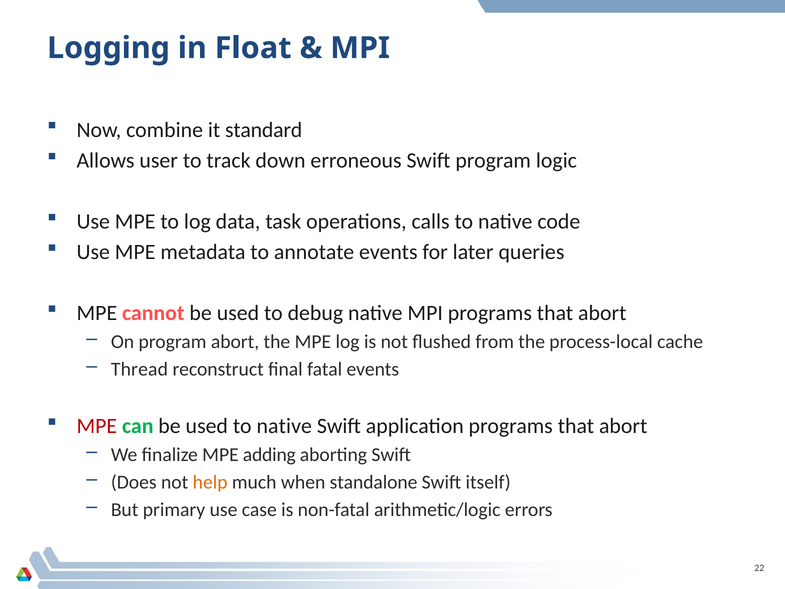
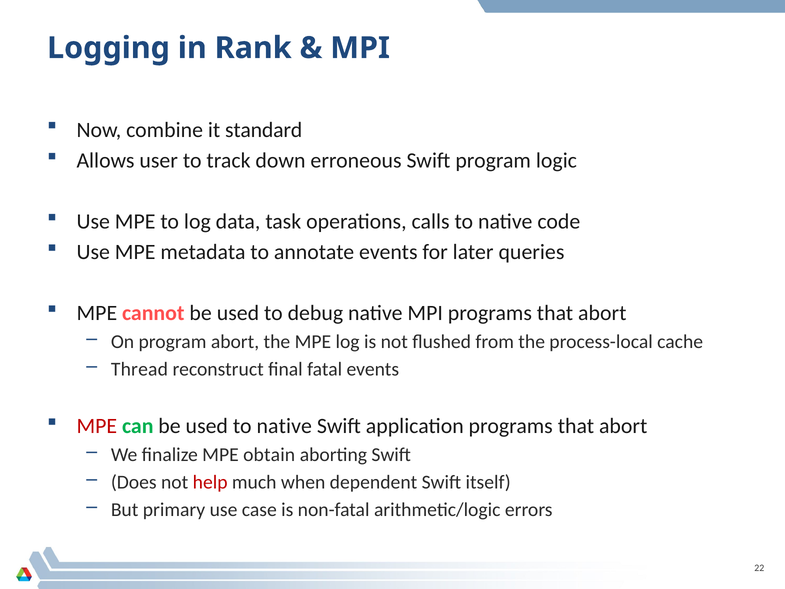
Float: Float -> Rank
adding: adding -> obtain
help colour: orange -> red
standalone: standalone -> dependent
